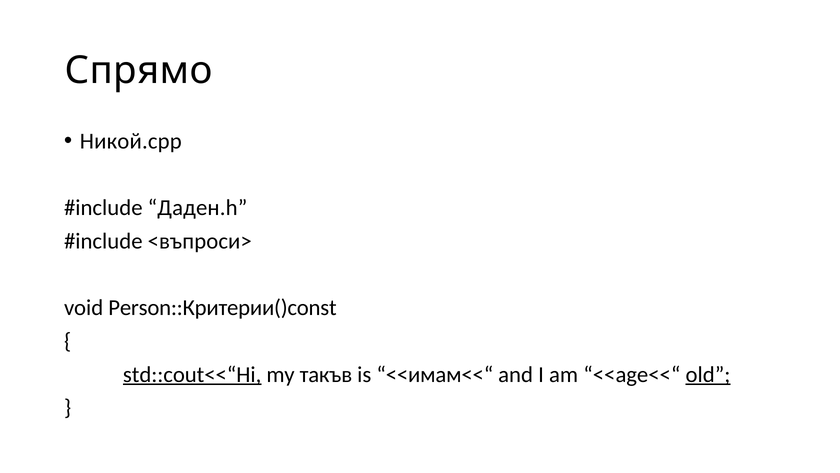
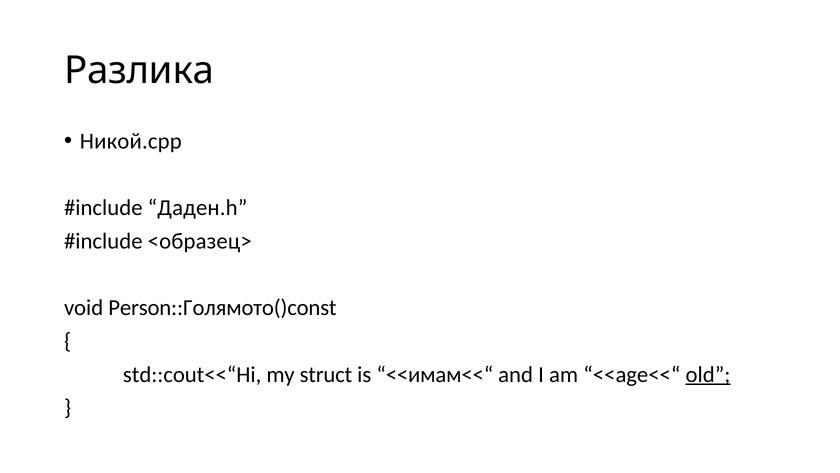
Спрямо: Спрямо -> Разлика
<въпроси>: <въпроси> -> <образец>
Person::Критерии()const: Person::Критерии()const -> Person::Голямото()const
std::cout<<“Hi underline: present -> none
такъв: такъв -> struct
